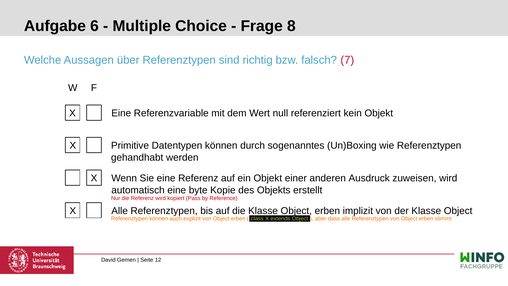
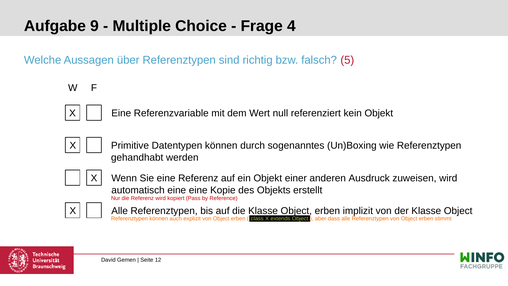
6: 6 -> 9
8: 8 -> 4
7: 7 -> 5
eine byte: byte -> eine
